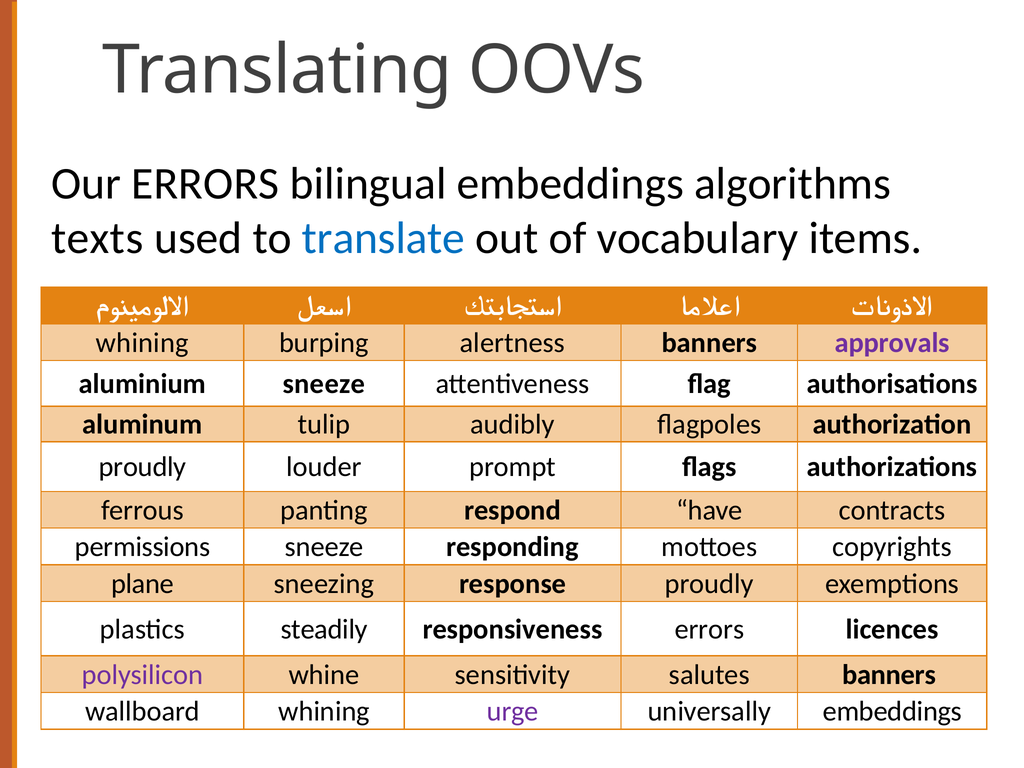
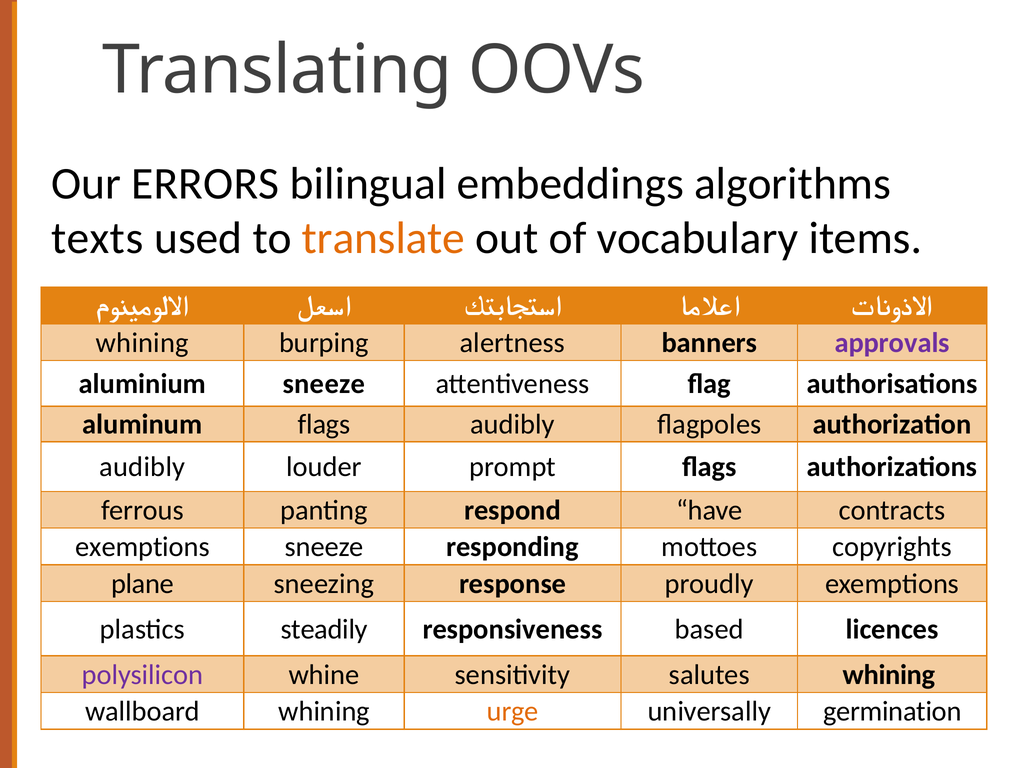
translate colour: blue -> orange
aluminum tulip: tulip -> flags
proudly at (143, 467): proudly -> audibly
permissions at (143, 547): permissions -> exemptions
responsiveness errors: errors -> based
salutes banners: banners -> whining
urge colour: purple -> orange
universally embeddings: embeddings -> germination
